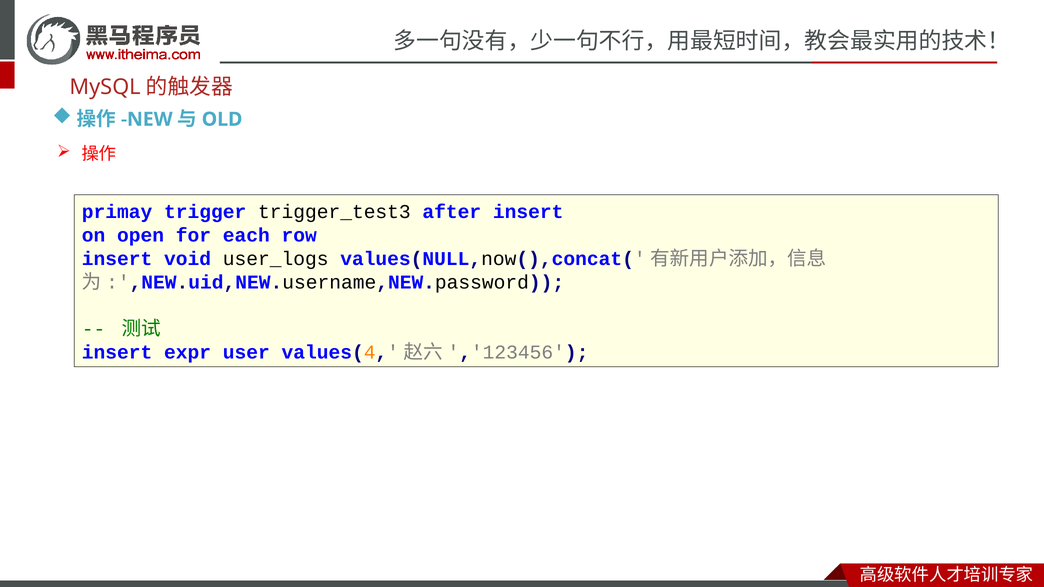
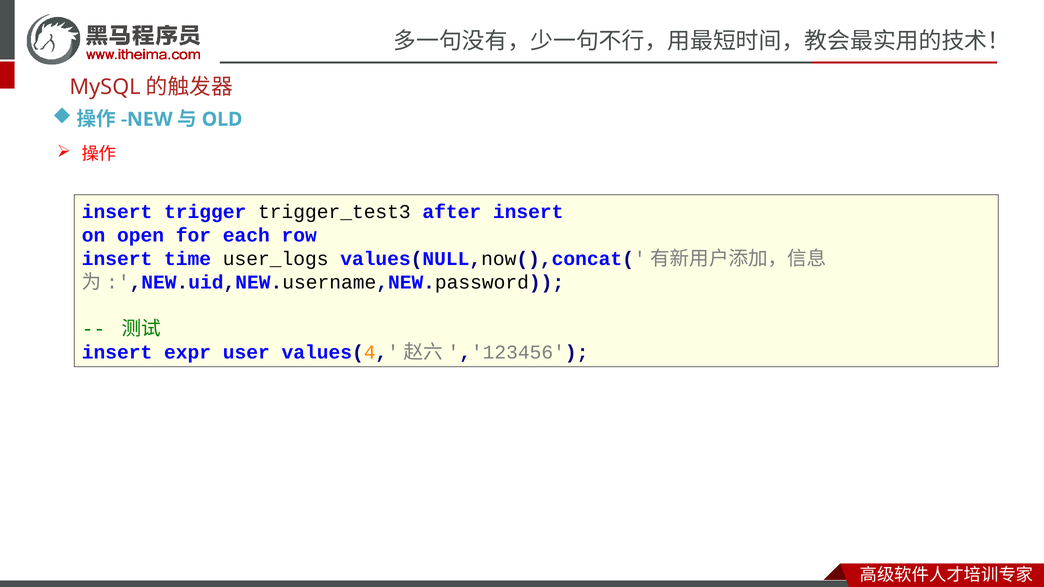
primay at (117, 212): primay -> insert
void: void -> time
